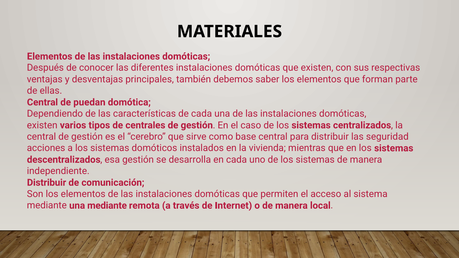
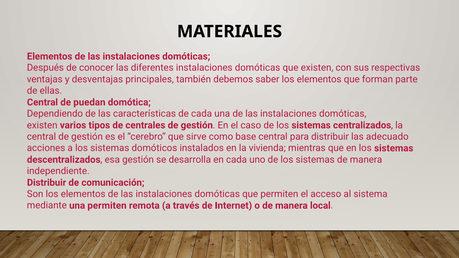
seguridad: seguridad -> adecuado
una mediante: mediante -> permiten
